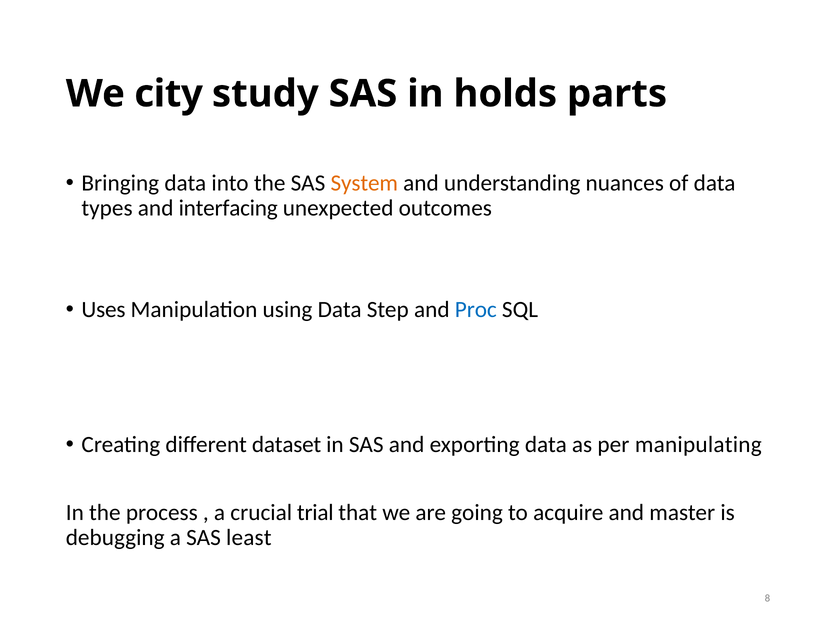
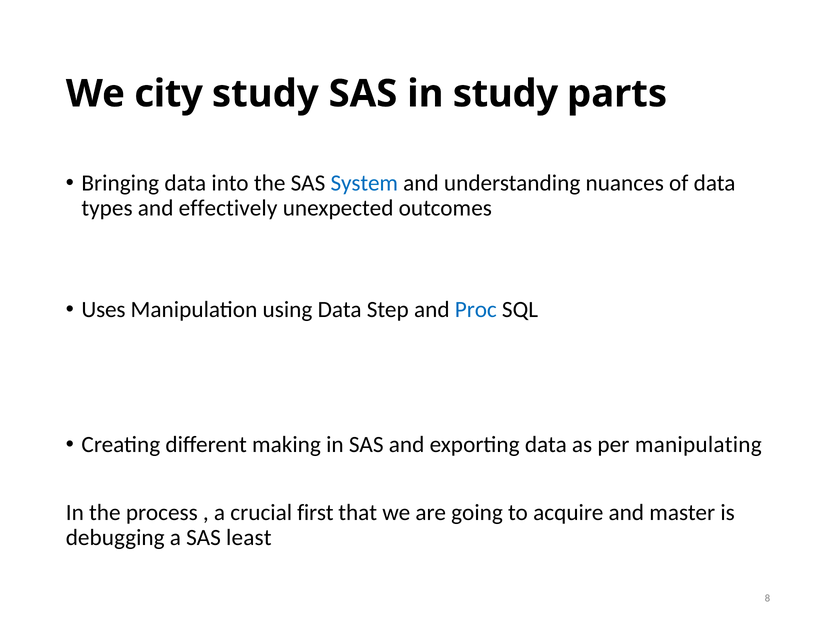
in holds: holds -> study
System colour: orange -> blue
interfacing: interfacing -> effectively
dataset: dataset -> making
trial: trial -> first
